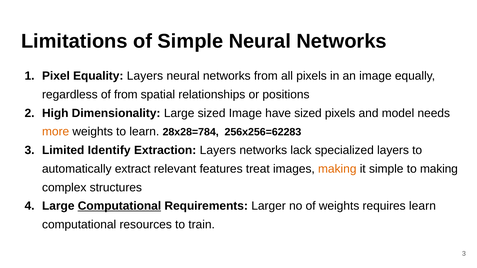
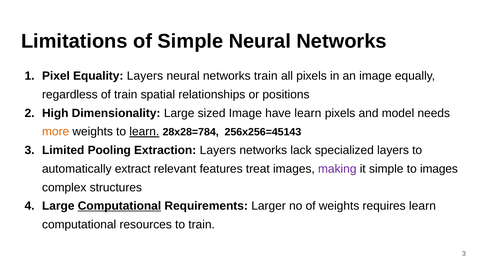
networks from: from -> train
of from: from -> train
have sized: sized -> learn
learn at (144, 132) underline: none -> present
256x256=62283: 256x256=62283 -> 256x256=45143
Identify: Identify -> Pooling
making at (337, 169) colour: orange -> purple
to making: making -> images
